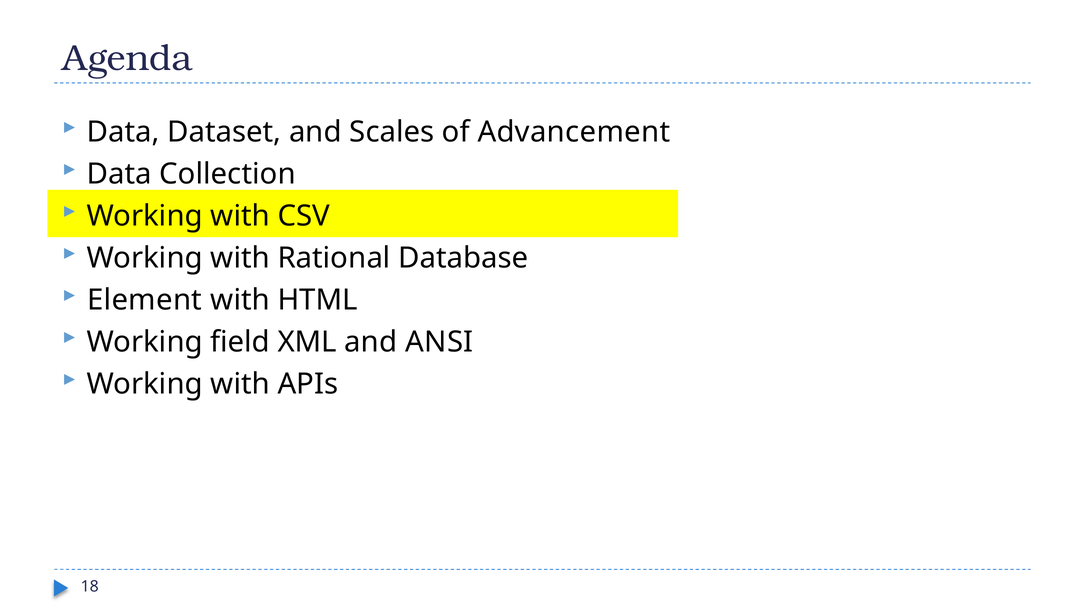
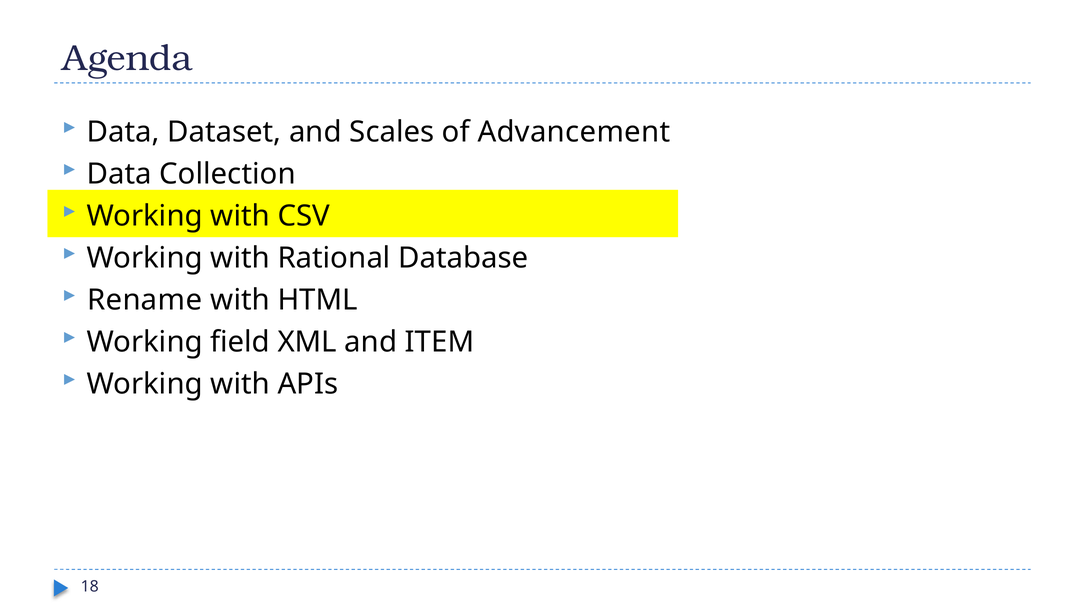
Element: Element -> Rename
ANSI: ANSI -> ITEM
